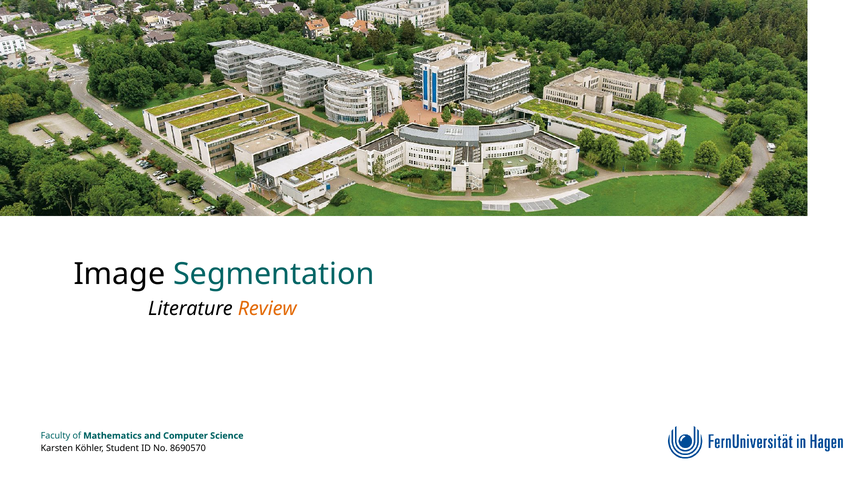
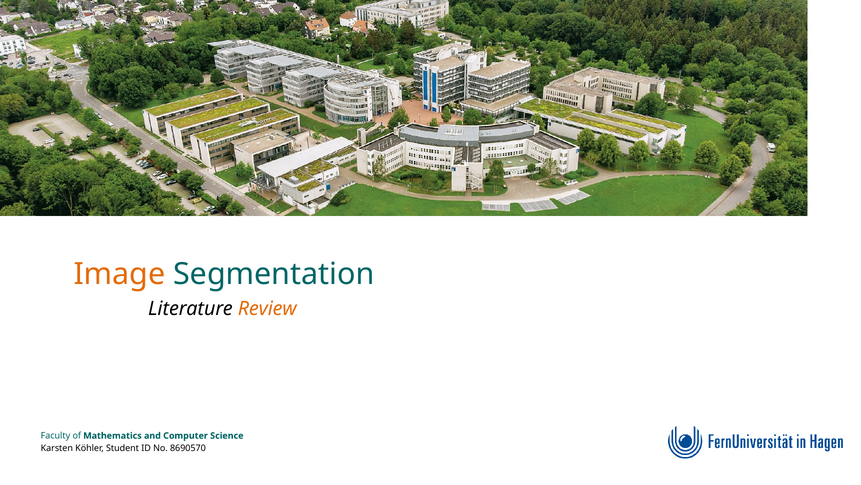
Image colour: black -> orange
